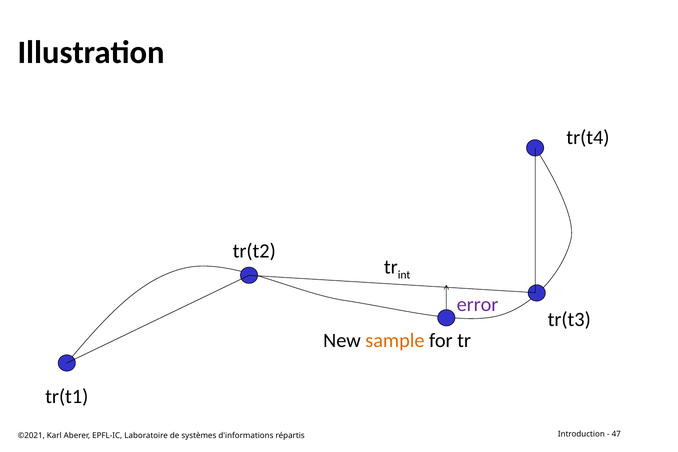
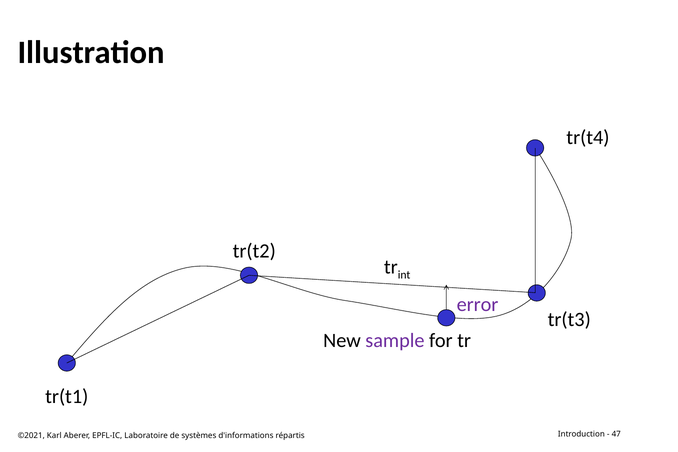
sample colour: orange -> purple
